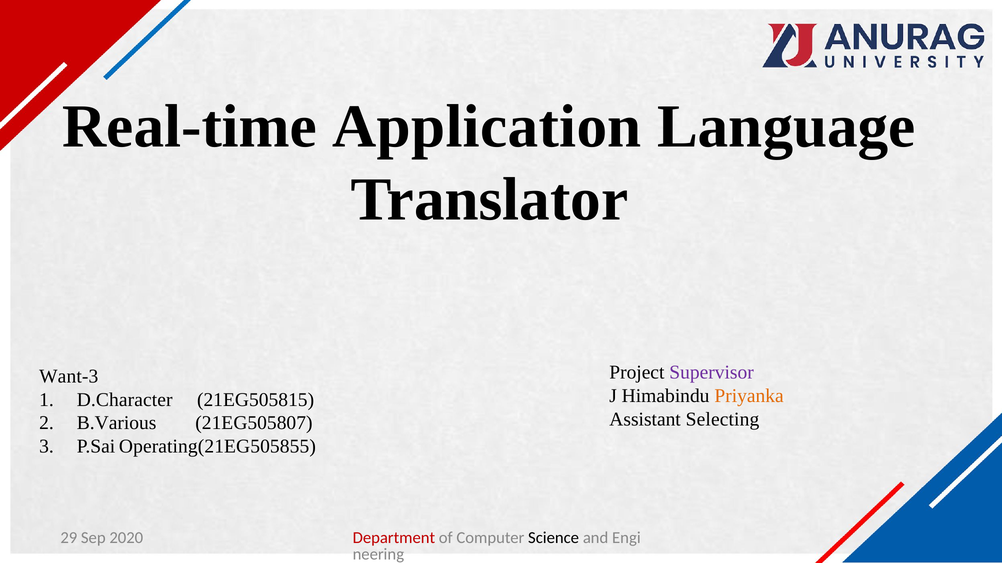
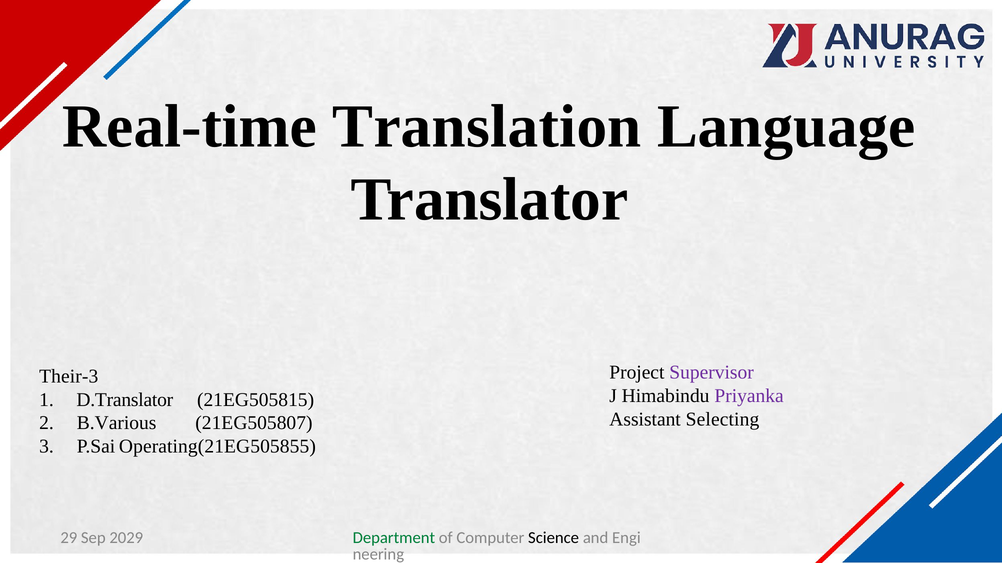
Application: Application -> Translation
Want-3: Want-3 -> Their-3
Priyanka colour: orange -> purple
D.Character: D.Character -> D.Translator
Department colour: red -> green
2020: 2020 -> 2029
